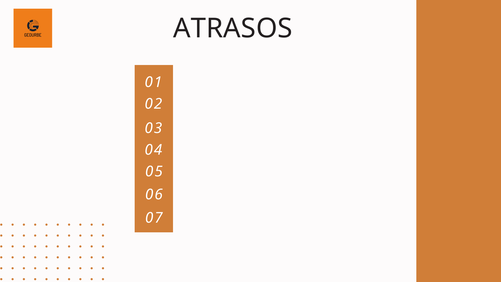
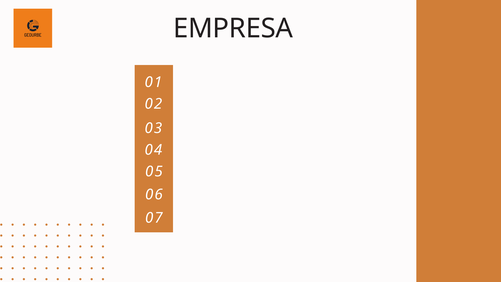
ATRASOS: ATRASOS -> EMPRESA
